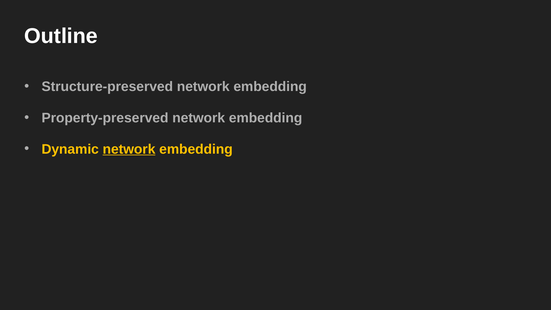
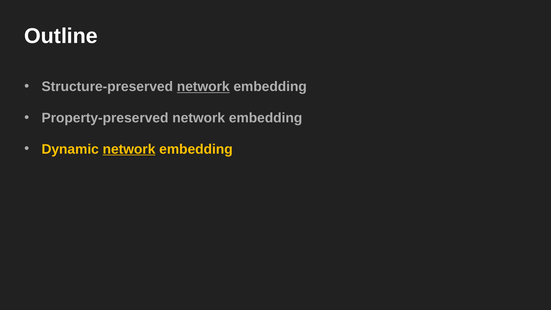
network at (203, 87) underline: none -> present
